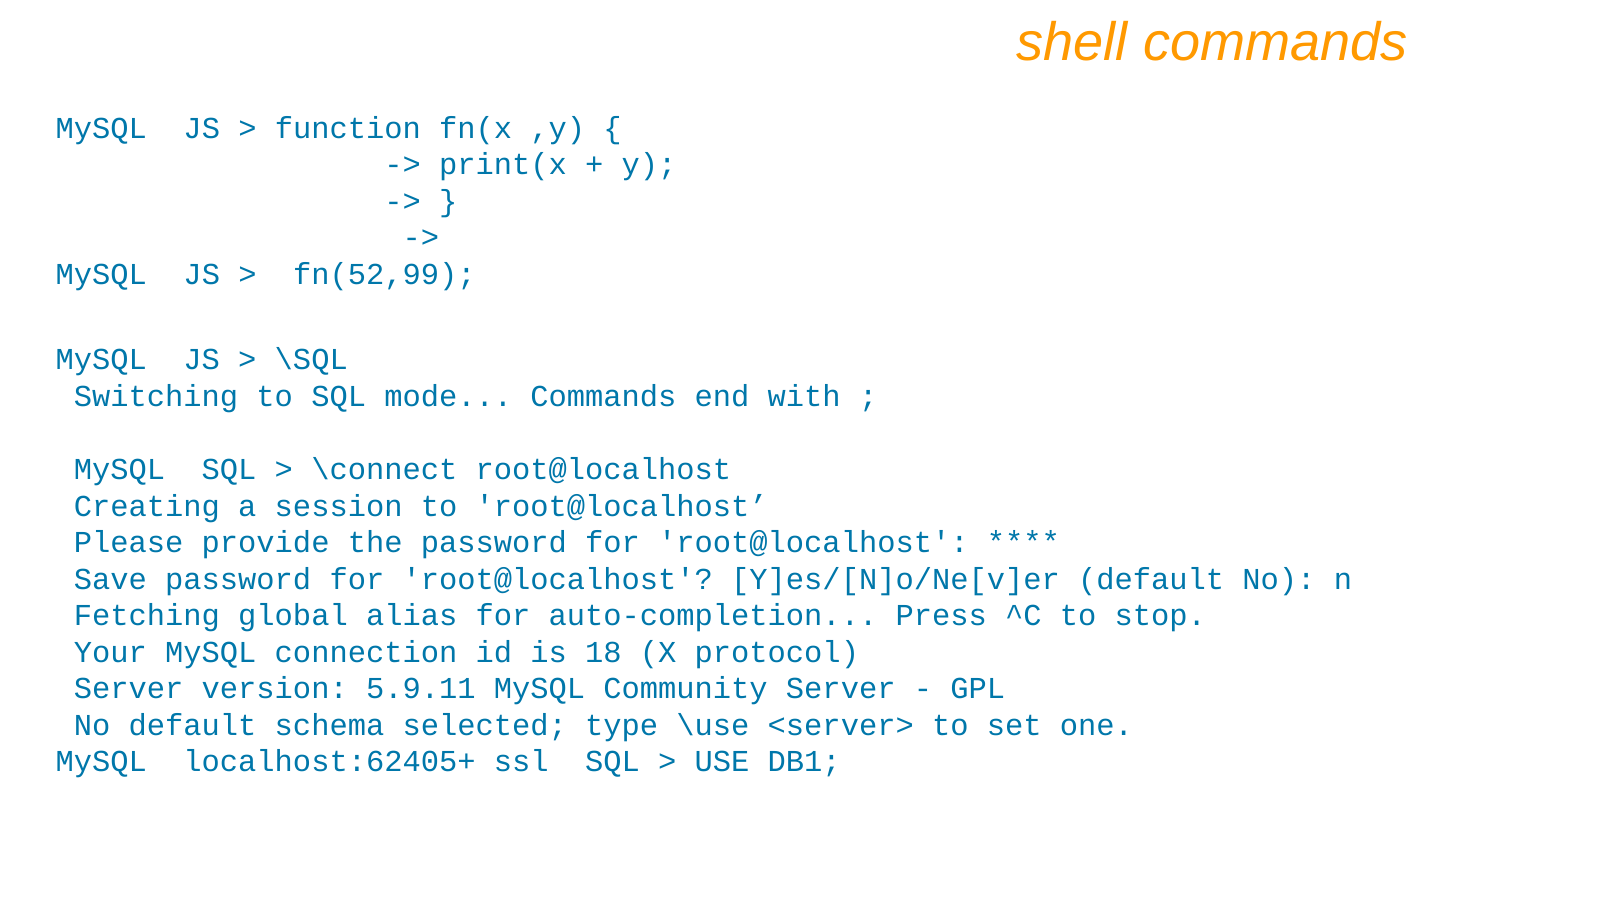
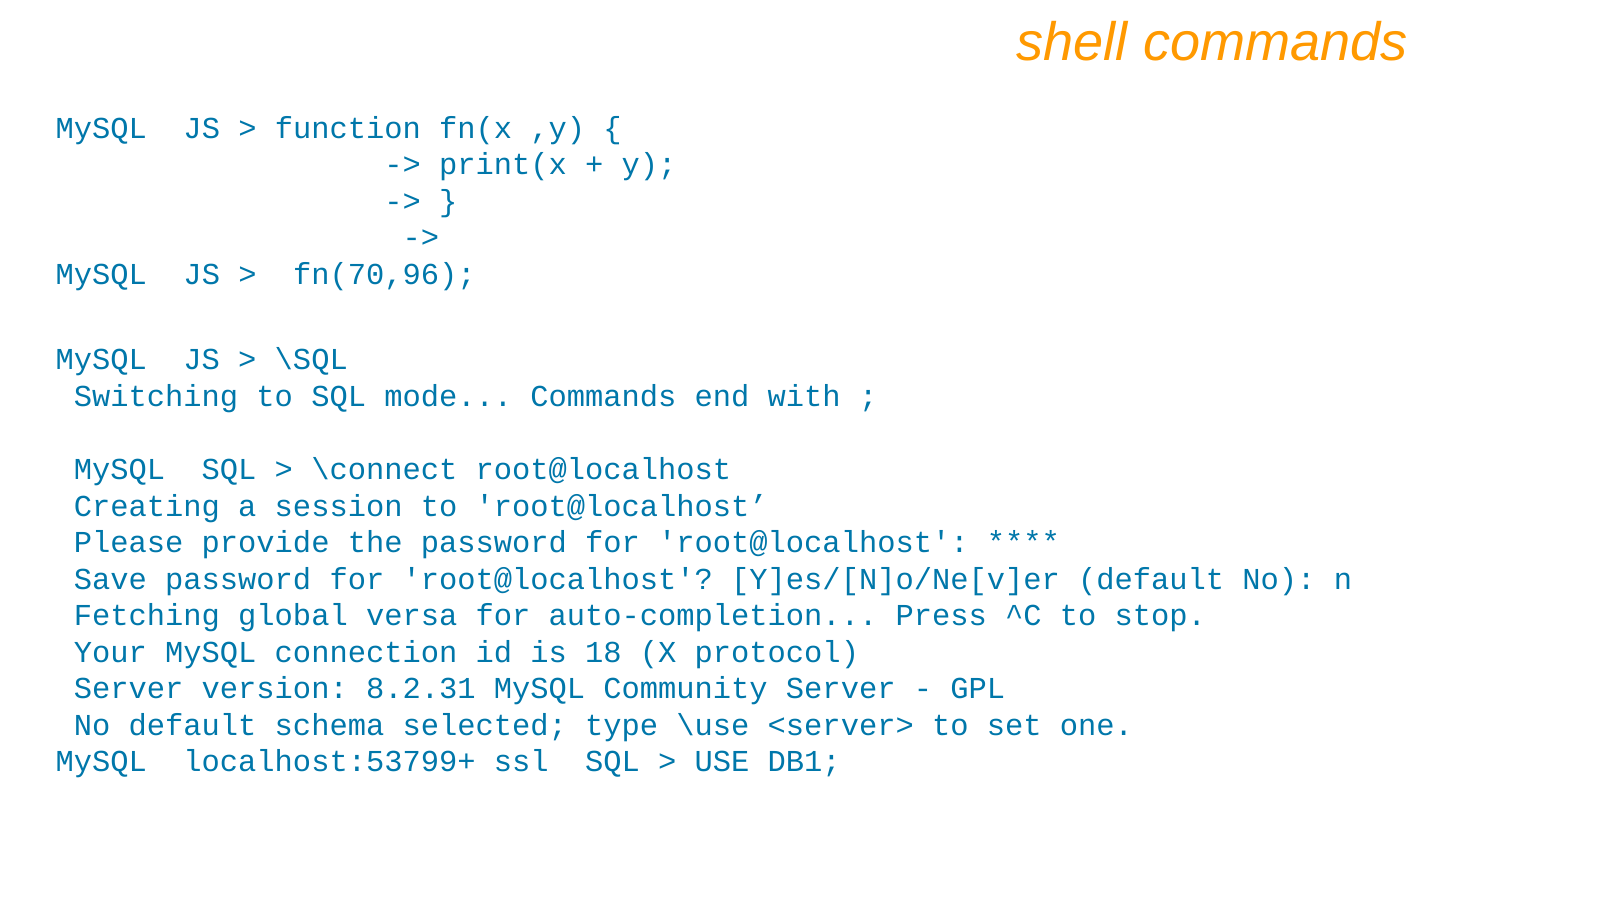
fn(52,99: fn(52,99 -> fn(70,96
alias: alias -> versa
5.9.11: 5.9.11 -> 8.2.31
localhost:62405+: localhost:62405+ -> localhost:53799+
